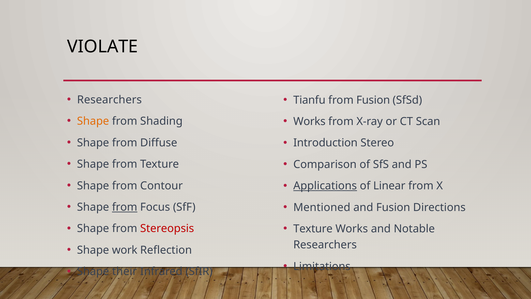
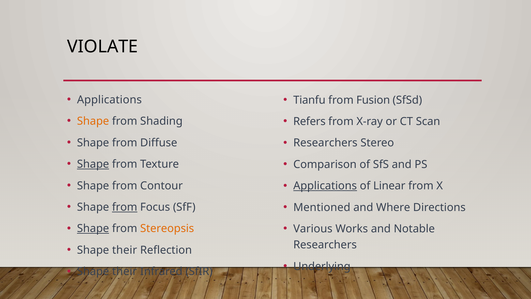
Researchers at (109, 100): Researchers -> Applications
Works at (309, 121): Works -> Refers
Introduction at (325, 143): Introduction -> Researchers
Shape at (93, 164) underline: none -> present
and Fusion: Fusion -> Where
Shape at (93, 228) underline: none -> present
Stereopsis colour: red -> orange
Texture at (313, 229): Texture -> Various
work at (125, 250): work -> their
Limitations: Limitations -> Underlying
